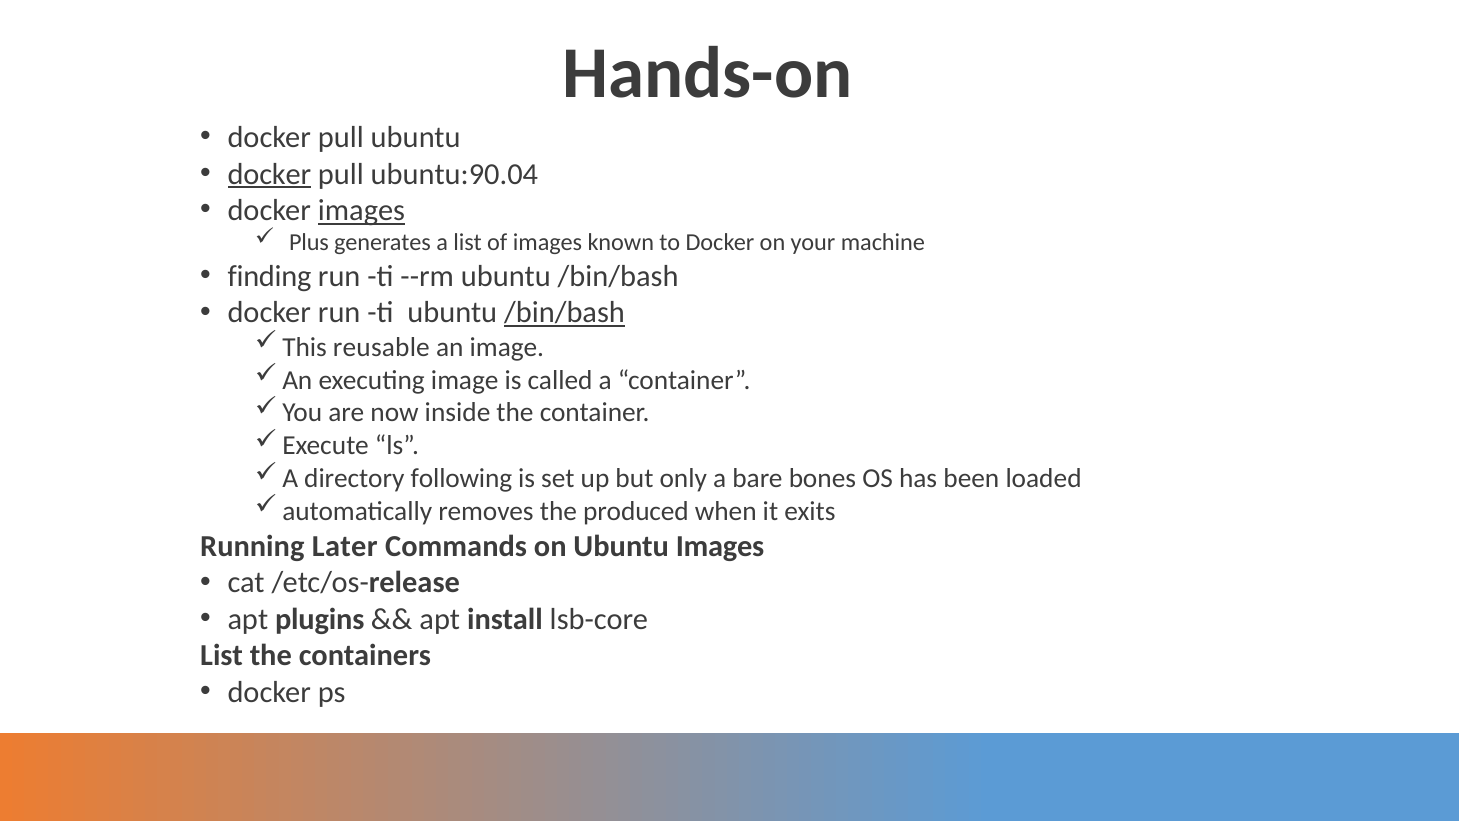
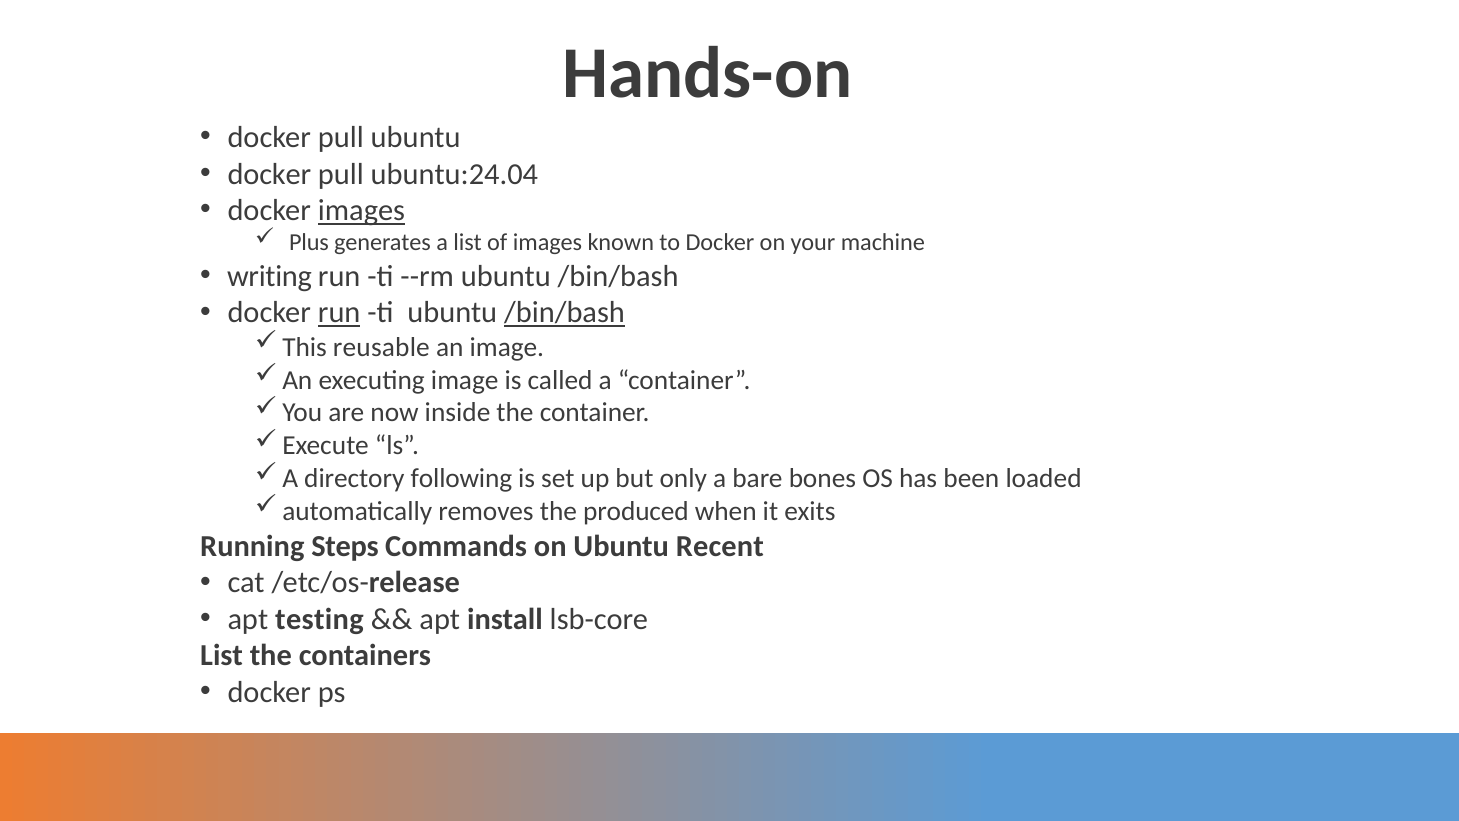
docker at (269, 174) underline: present -> none
ubuntu:90.04: ubuntu:90.04 -> ubuntu:24.04
finding: finding -> writing
run at (339, 313) underline: none -> present
Later: Later -> Steps
Ubuntu Images: Images -> Recent
plugins: plugins -> testing
